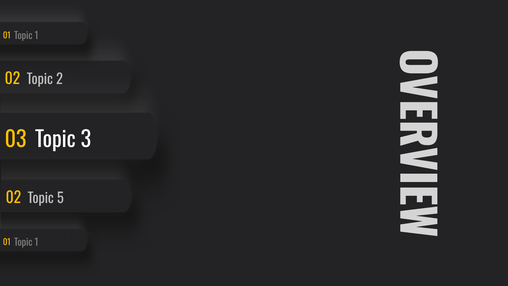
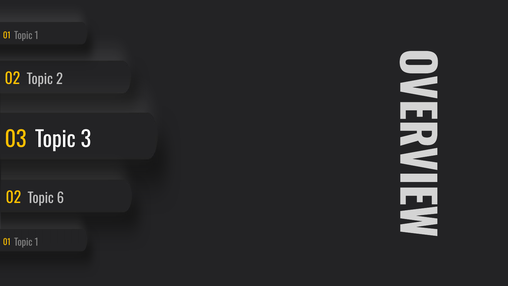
5: 5 -> 6
